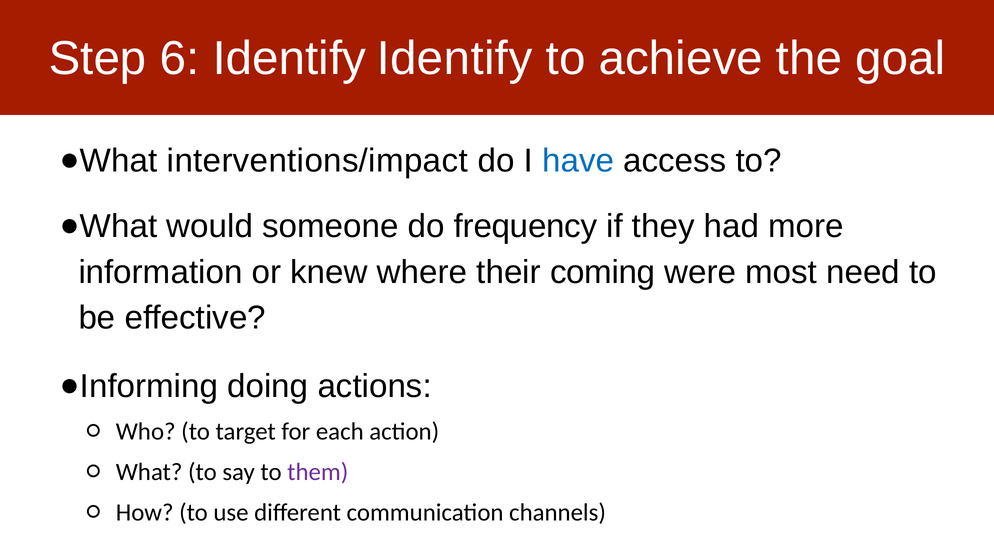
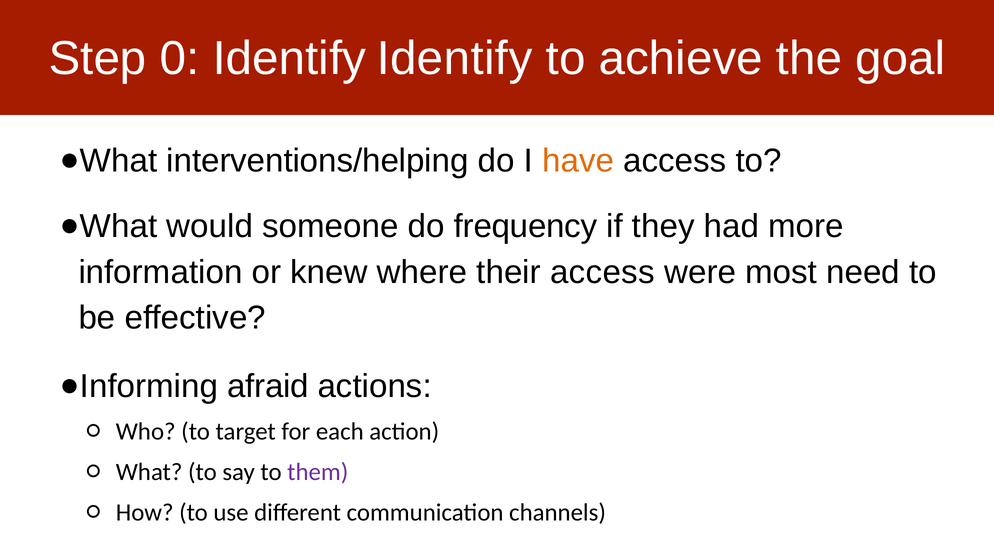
6: 6 -> 0
interventions/impact: interventions/impact -> interventions/helping
have colour: blue -> orange
their coming: coming -> access
doing: doing -> afraid
